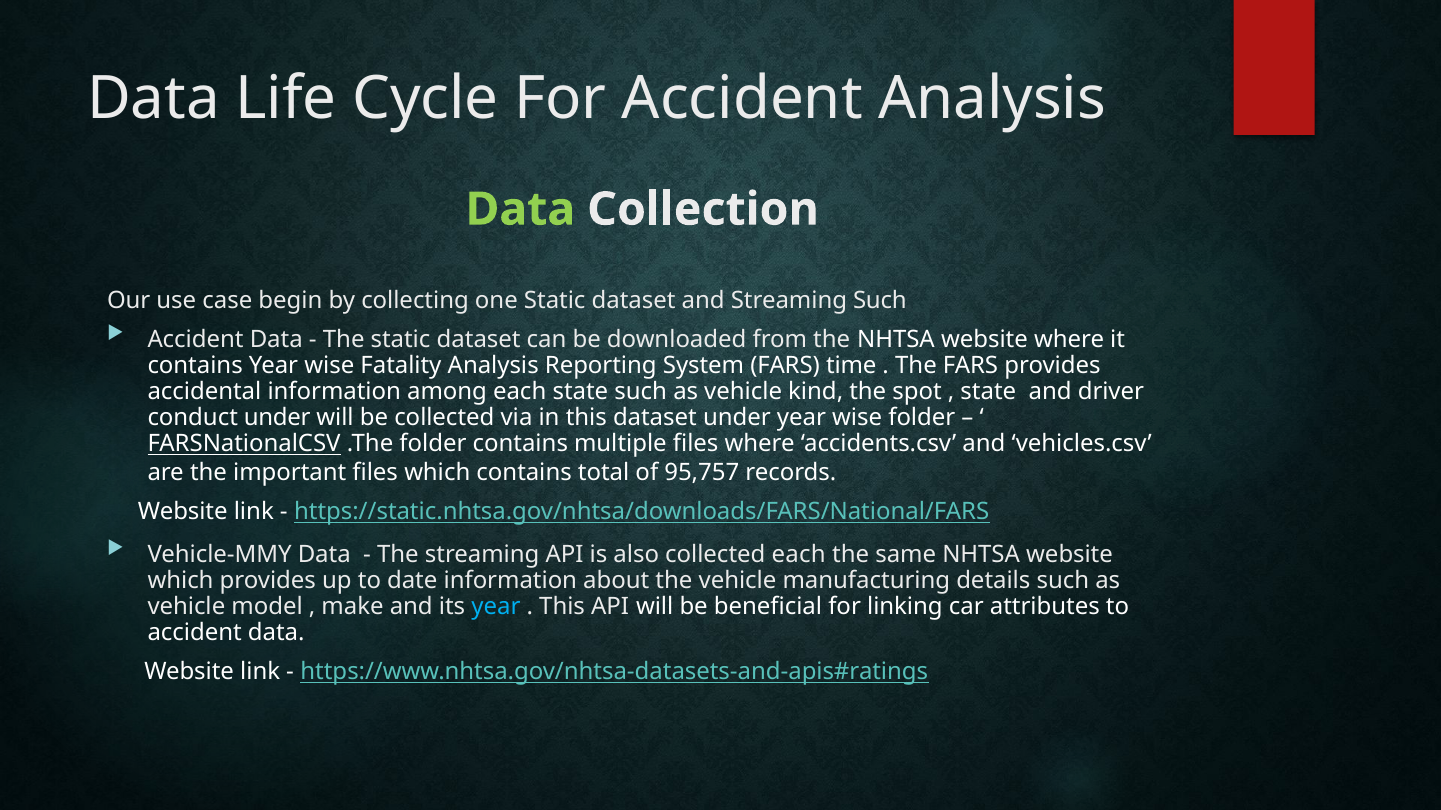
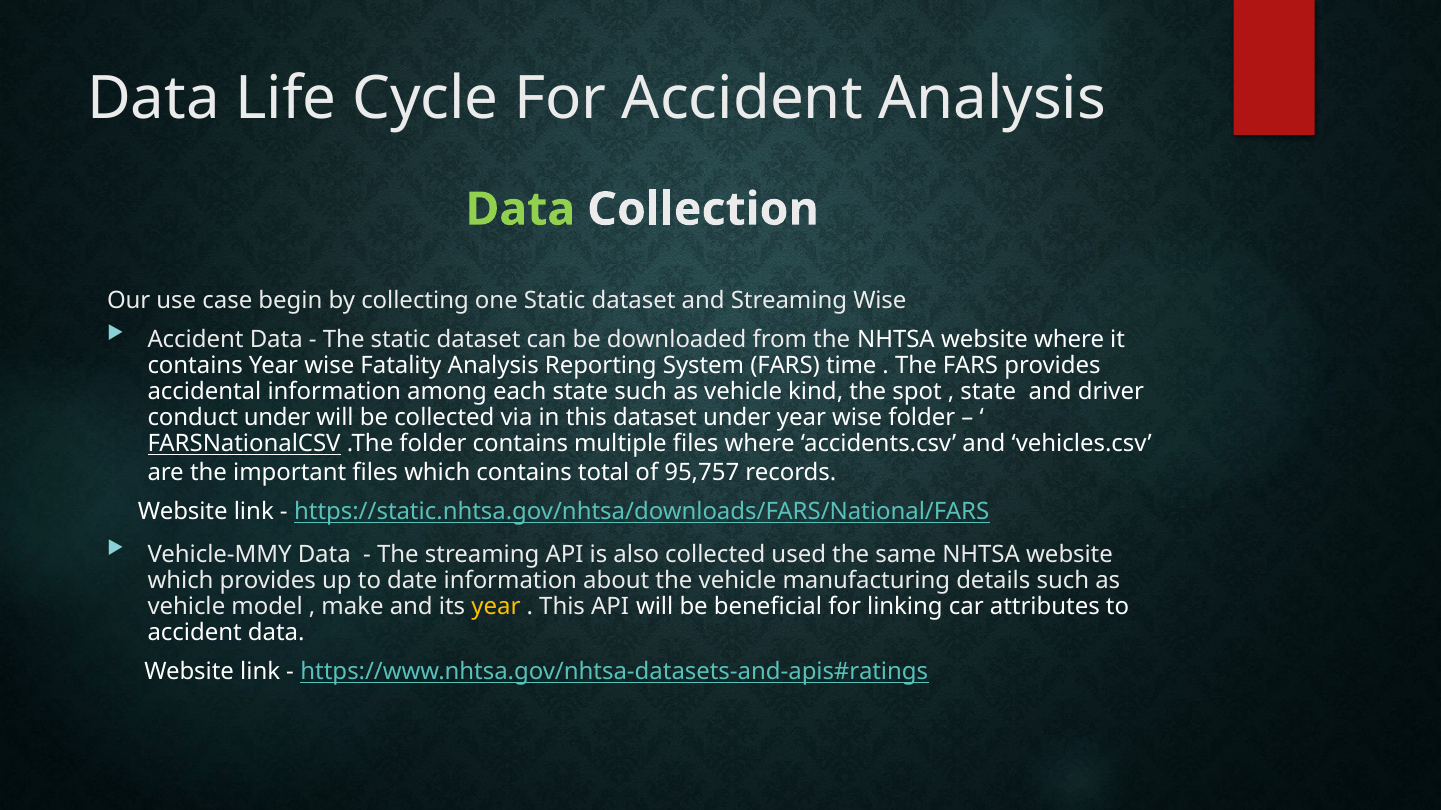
Streaming Such: Such -> Wise
collected each: each -> used
year at (496, 607) colour: light blue -> yellow
